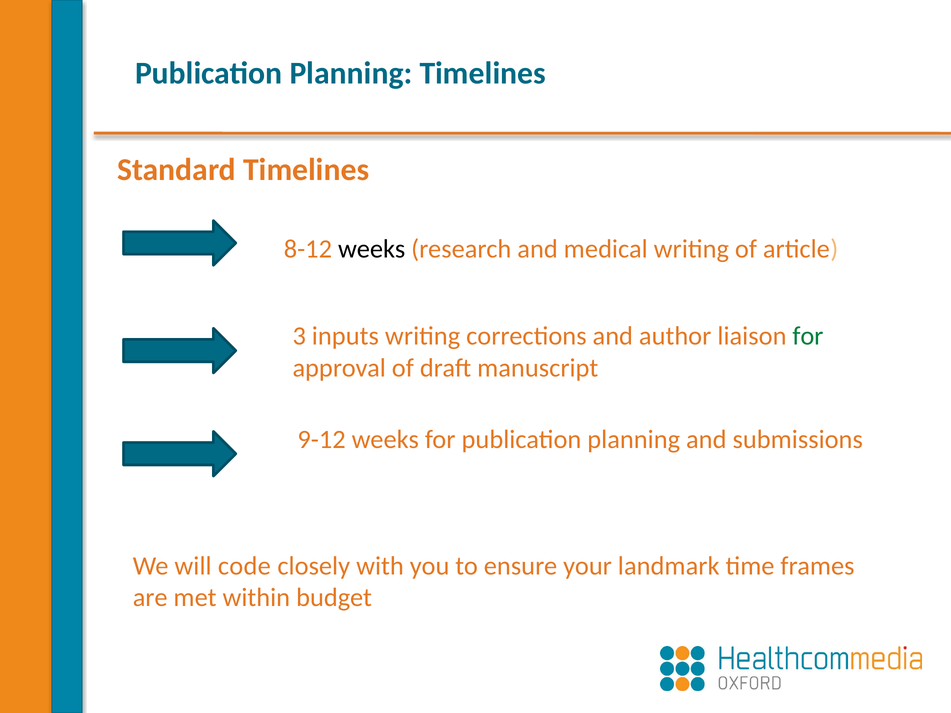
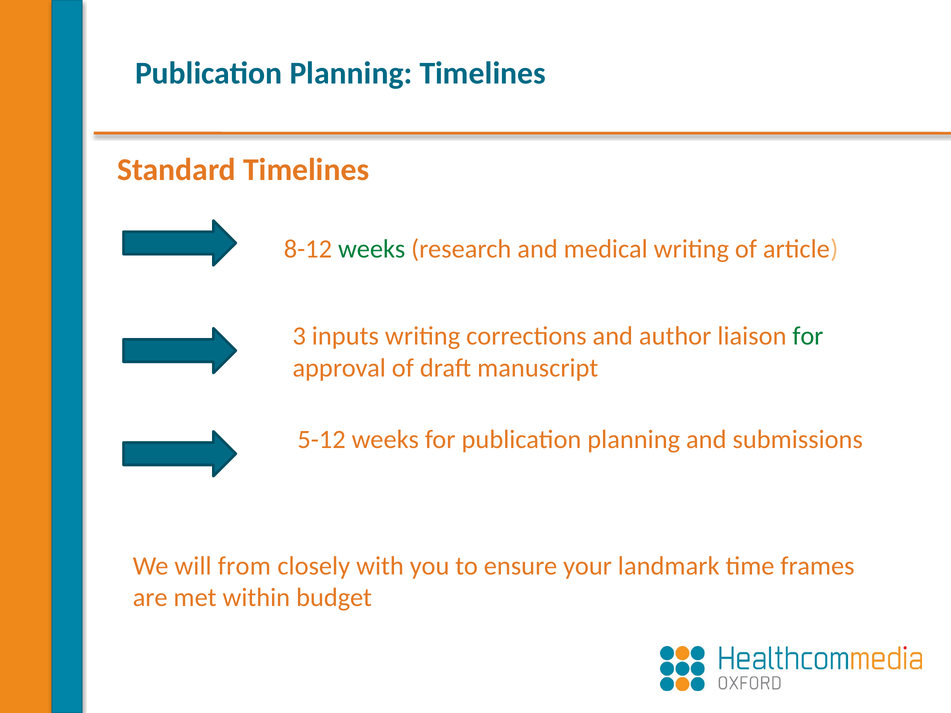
weeks at (372, 249) colour: black -> green
9-12: 9-12 -> 5-12
code: code -> from
